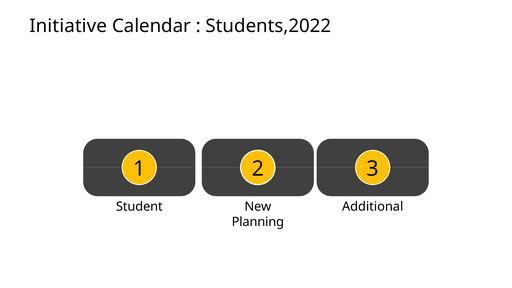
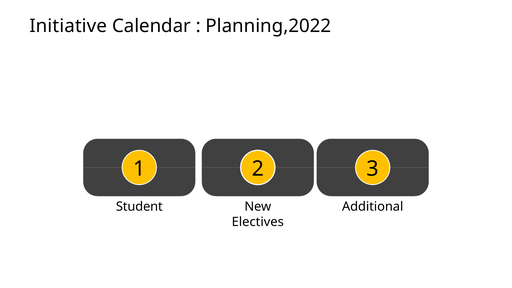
Students,2022: Students,2022 -> Planning,2022
Planning: Planning -> Electives
